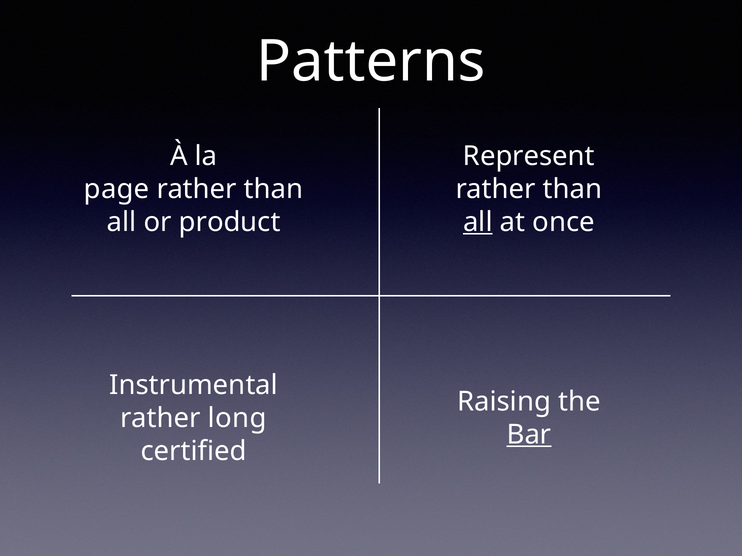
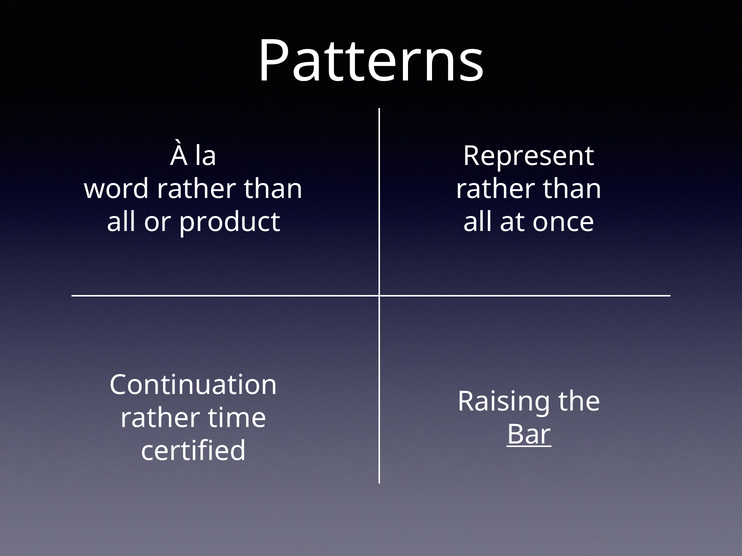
page: page -> word
all at (478, 222) underline: present -> none
Instrumental: Instrumental -> Continuation
long: long -> time
